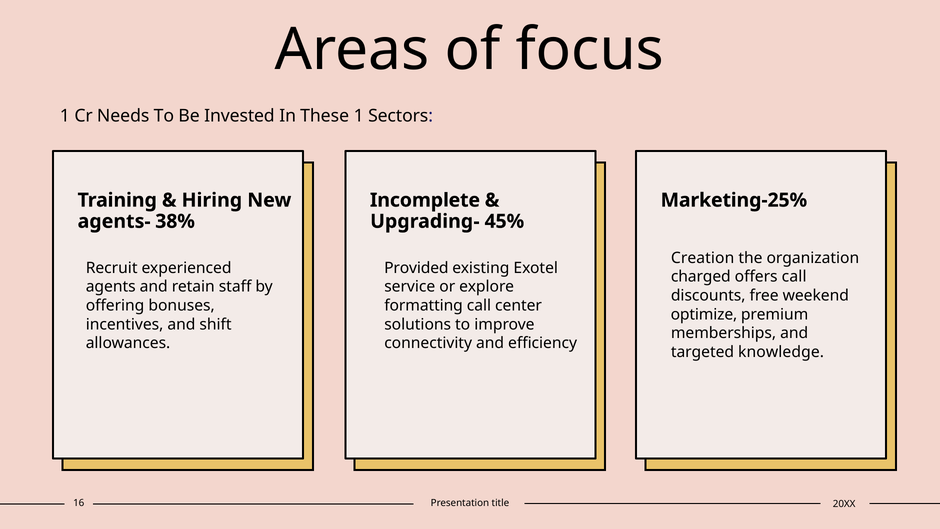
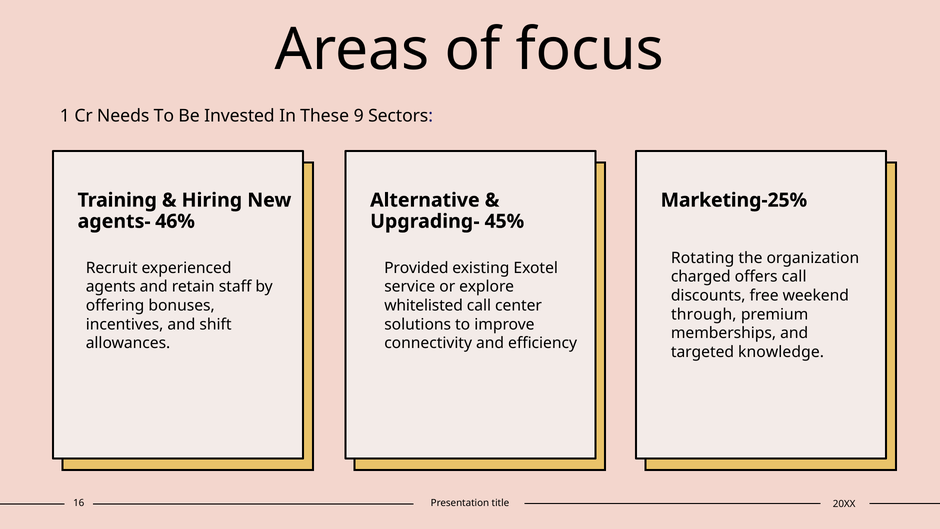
These 1: 1 -> 9
Incomplete: Incomplete -> Alternative
38%: 38% -> 46%
Creation: Creation -> Rotating
formatting: formatting -> whitelisted
optimize: optimize -> through
